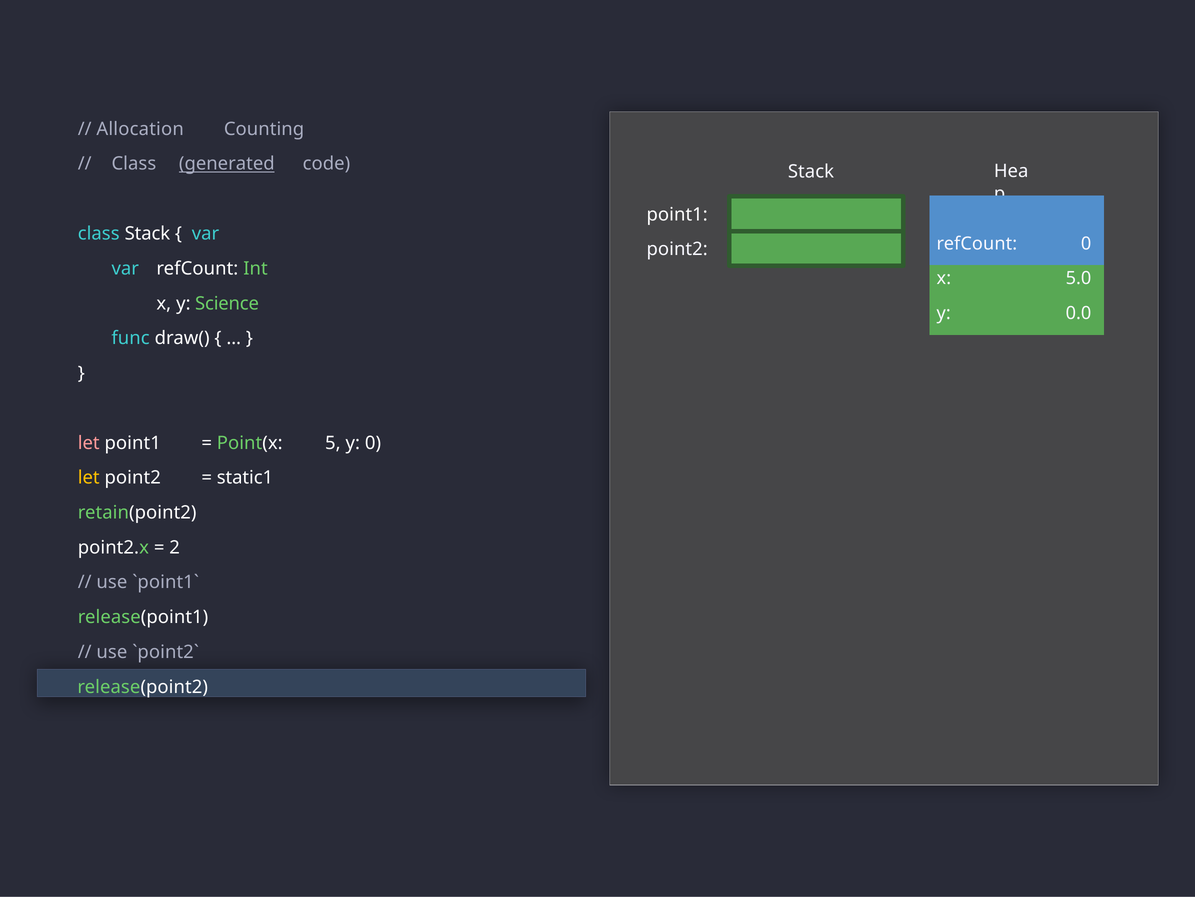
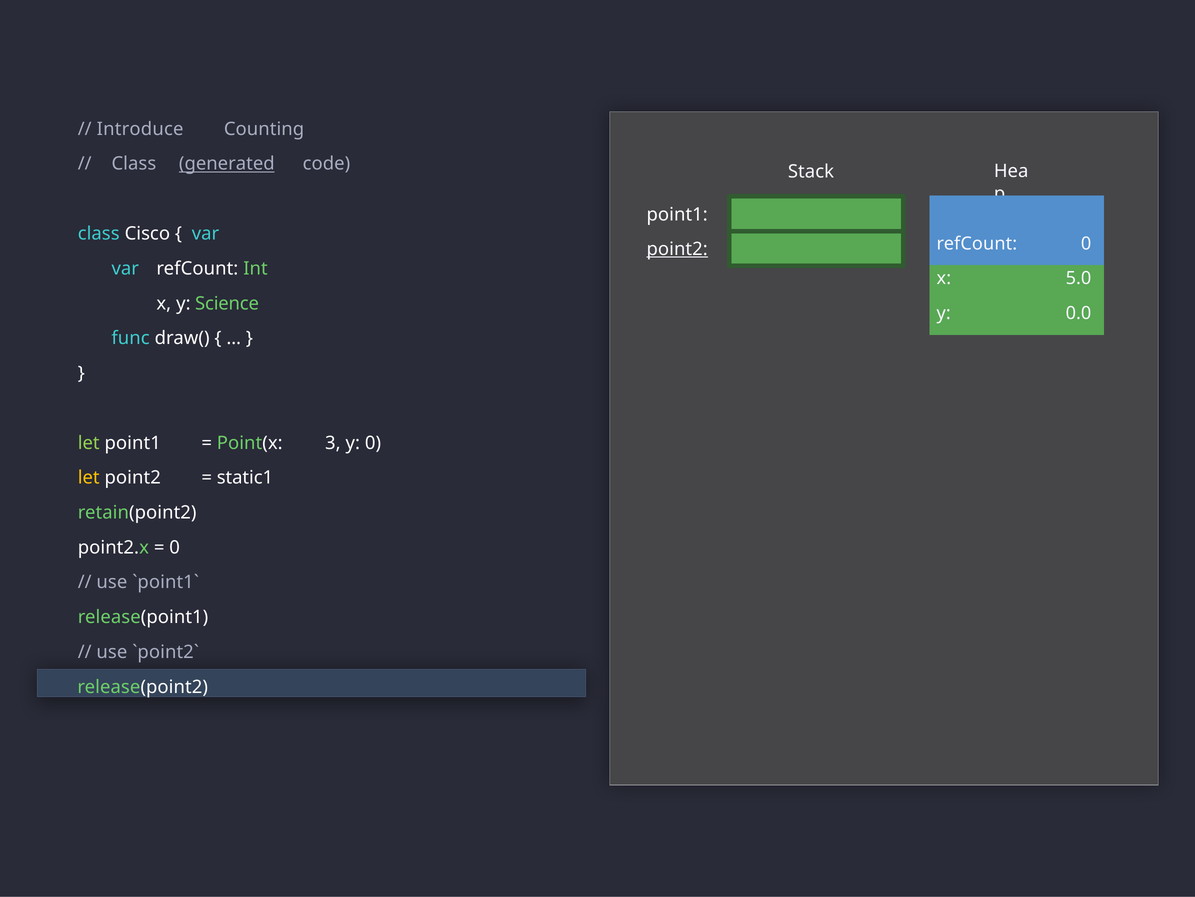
Allocation: Allocation -> Introduce
class Stack: Stack -> Cisco
point2 at (677, 249) underline: none -> present
let at (89, 443) colour: pink -> light green
5: 5 -> 3
2 at (175, 547): 2 -> 0
